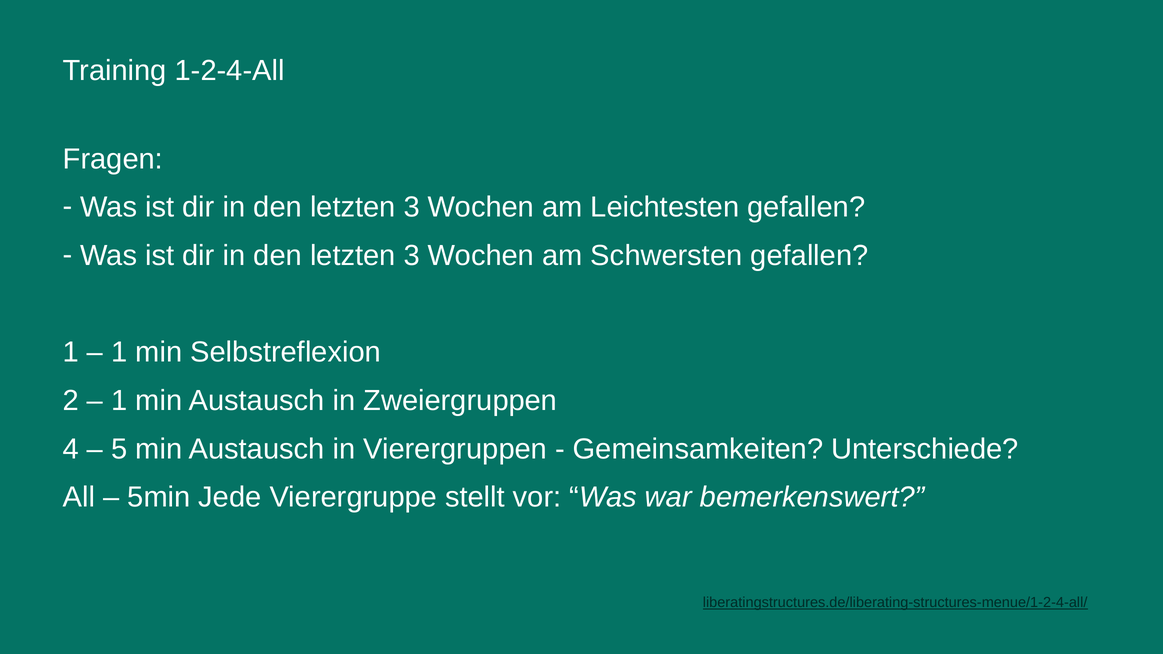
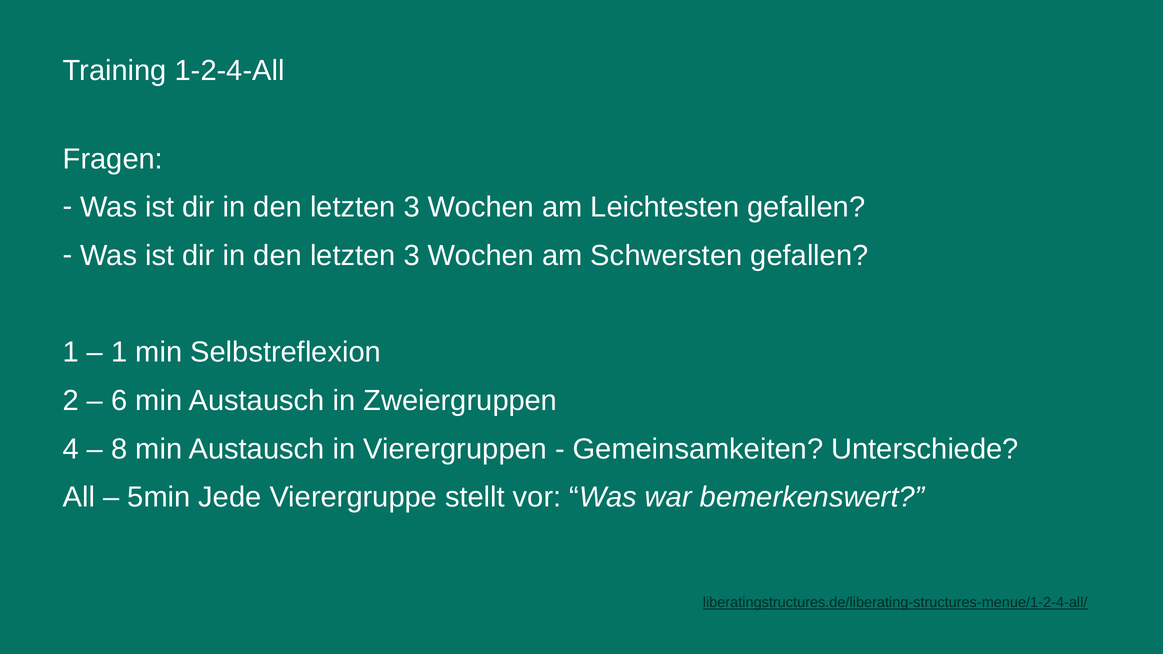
1 at (119, 401): 1 -> 6
5: 5 -> 8
